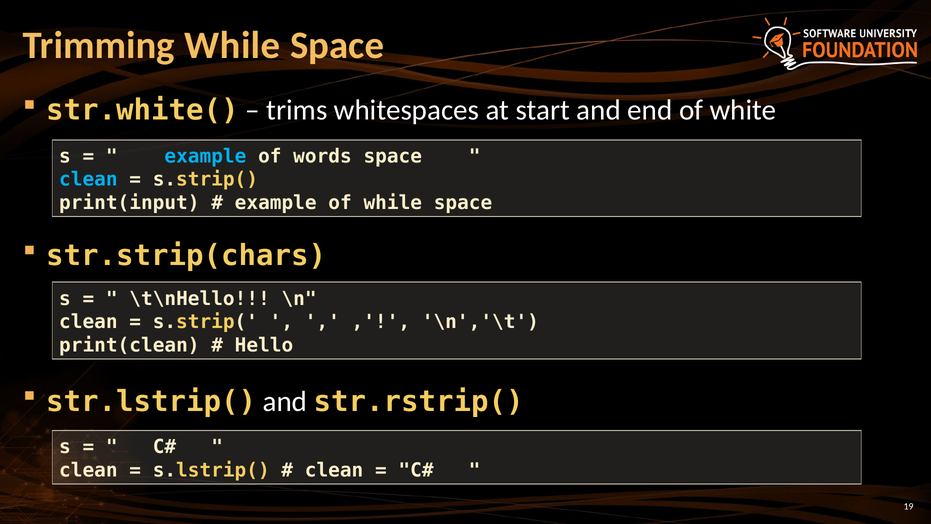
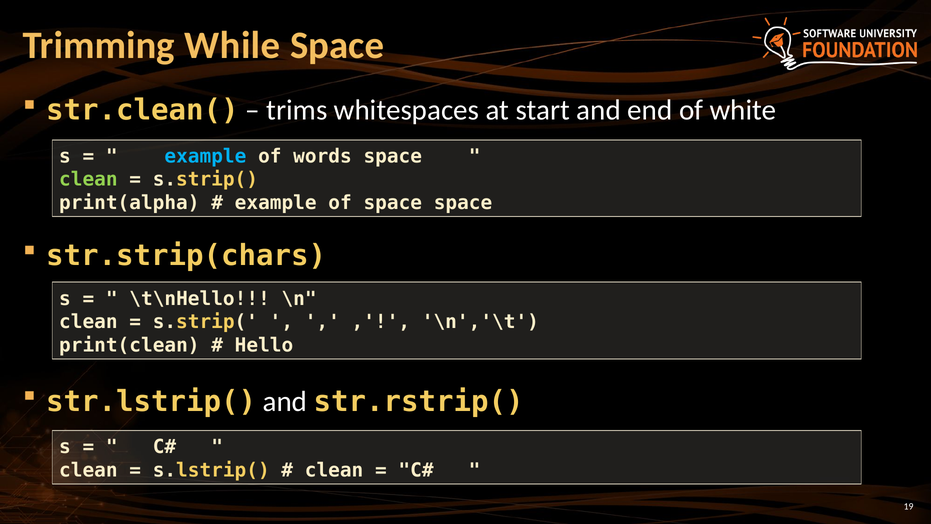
str.white(: str.white( -> str.clean(
clean at (88, 180) colour: light blue -> light green
print(input: print(input -> print(alpha
of while: while -> space
